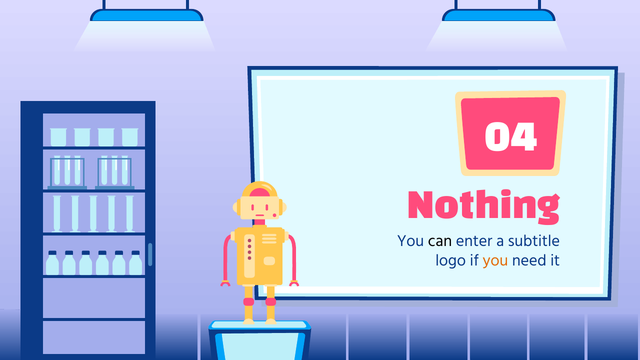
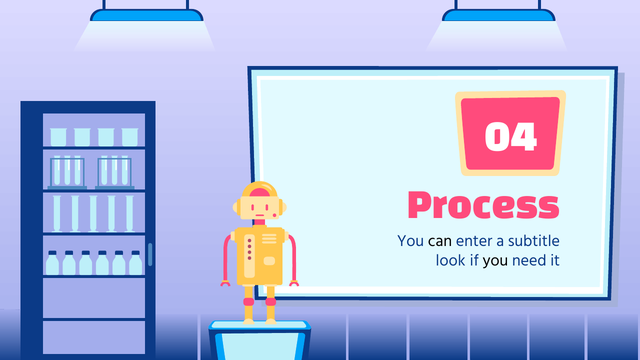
Nothing: Nothing -> Process
logo: logo -> look
you at (495, 260) colour: orange -> black
